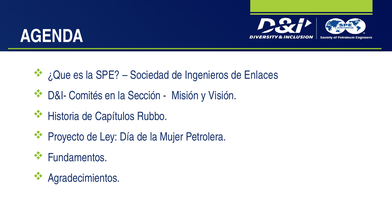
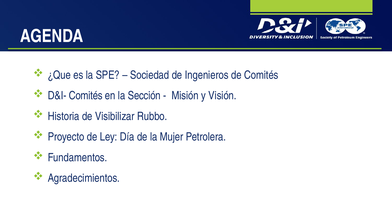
de Enlaces: Enlaces -> Comités
Capítulos: Capítulos -> Visibilizar
